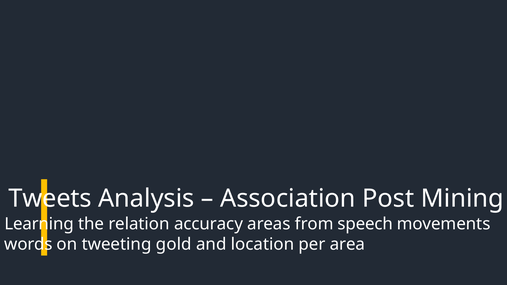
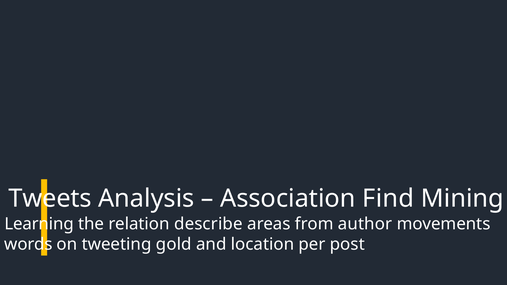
Post: Post -> Find
accuracy: accuracy -> describe
speech: speech -> author
area: area -> post
